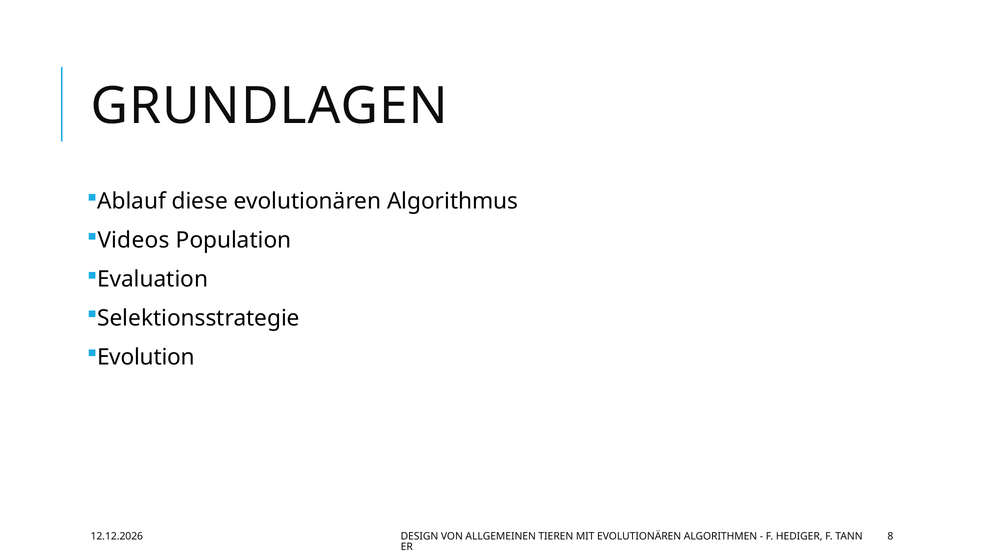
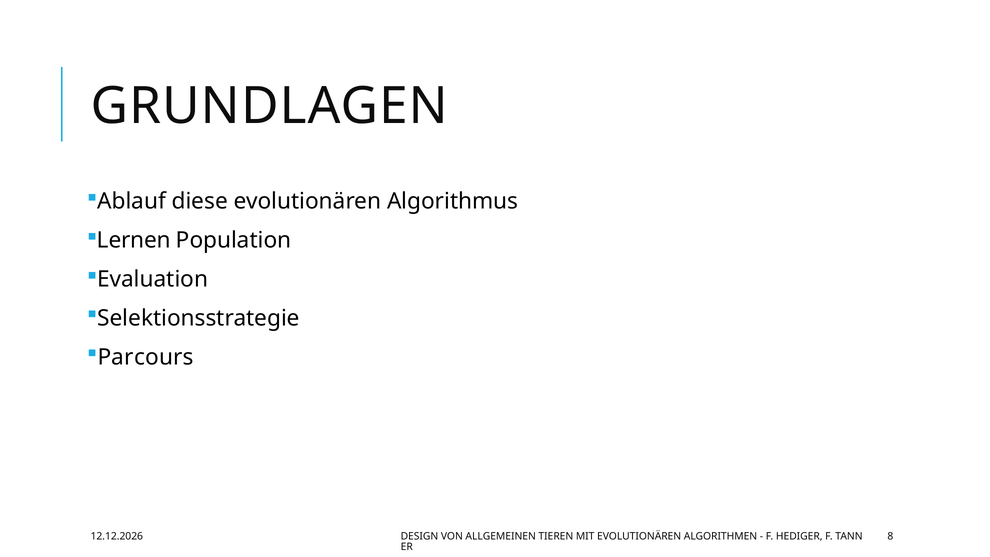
Videos: Videos -> Lernen
Evolution: Evolution -> Parcours
